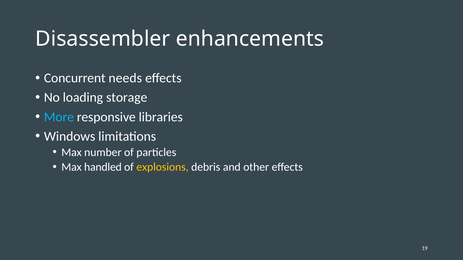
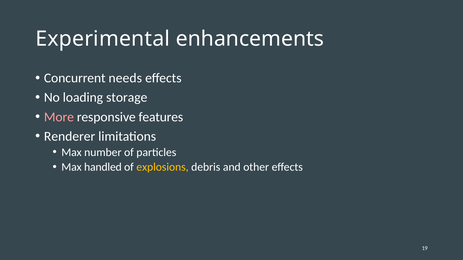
Disassembler: Disassembler -> Experimental
More colour: light blue -> pink
libraries: libraries -> features
Windows: Windows -> Renderer
